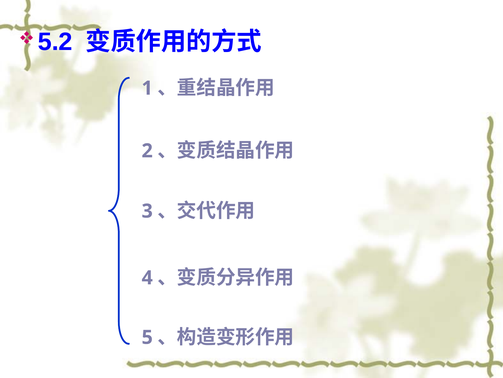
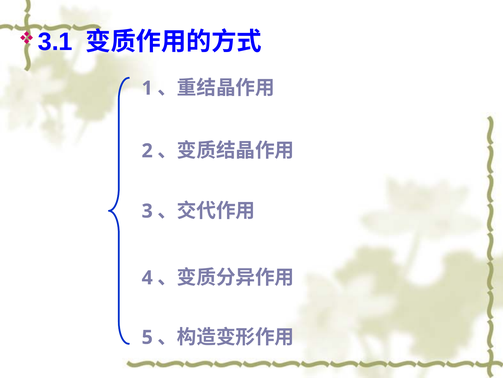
5.2: 5.2 -> 3.1
